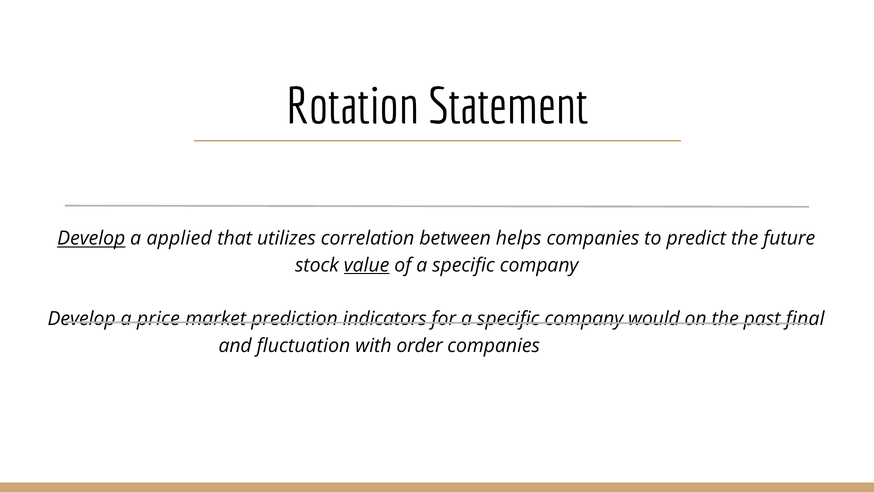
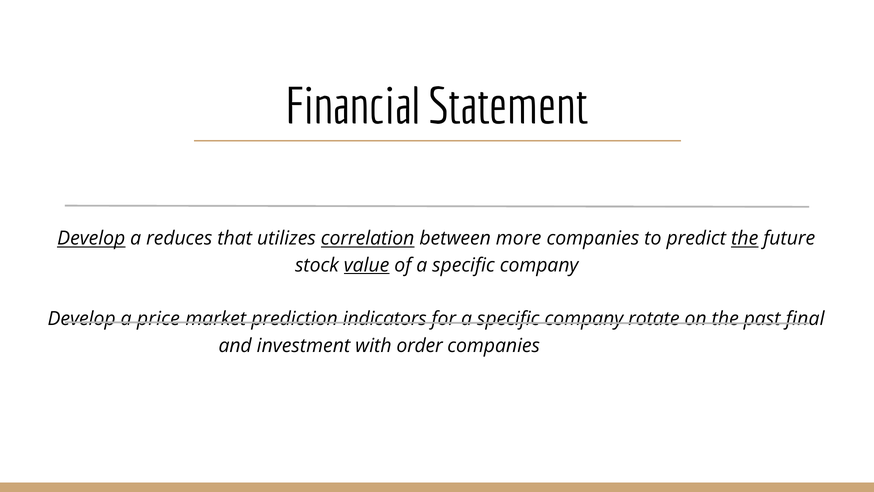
Rotation: Rotation -> Financial
applied: applied -> reduces
correlation underline: none -> present
helps: helps -> more
the at (745, 238) underline: none -> present
would: would -> rotate
fluctuation: fluctuation -> investment
